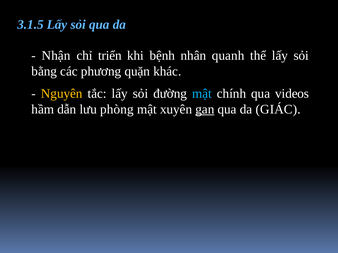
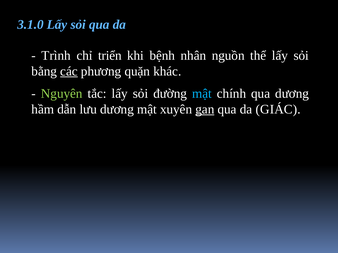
3.1.5: 3.1.5 -> 3.1.0
Nhận: Nhận -> Trình
quanh: quanh -> nguồn
các underline: none -> present
Nguyên colour: yellow -> light green
qua videos: videos -> dương
lưu phòng: phòng -> dương
